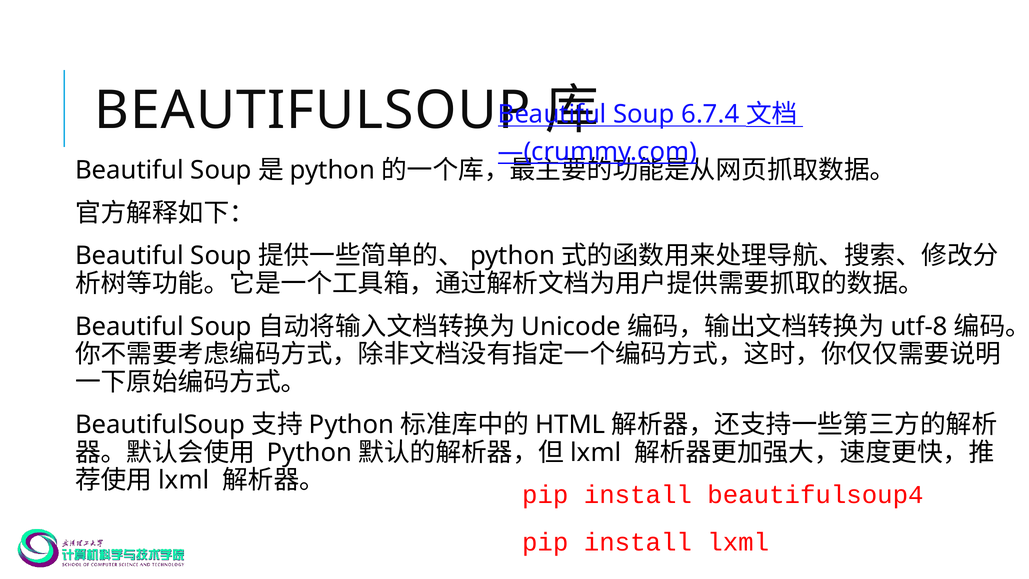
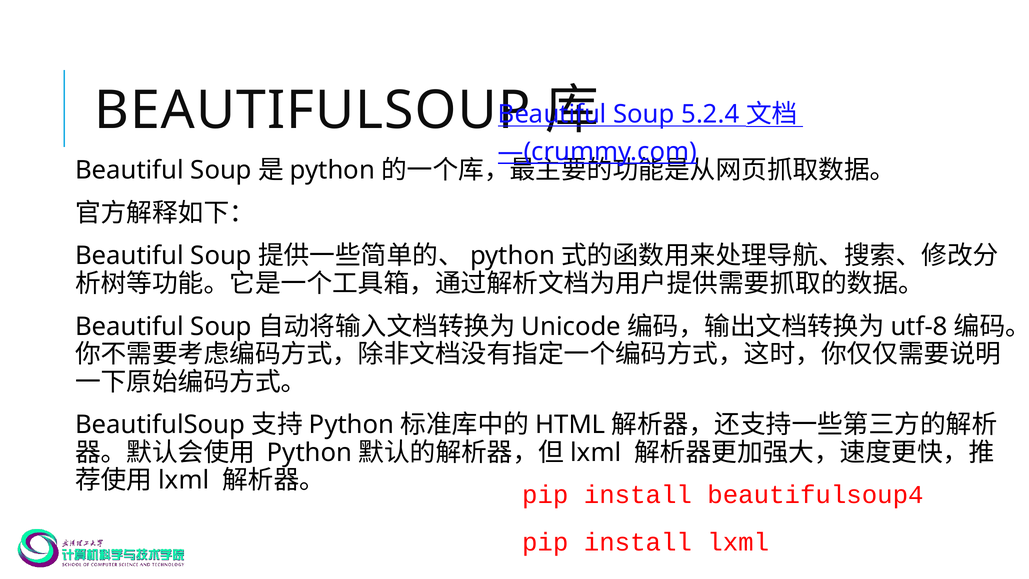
6.7.4: 6.7.4 -> 5.2.4
